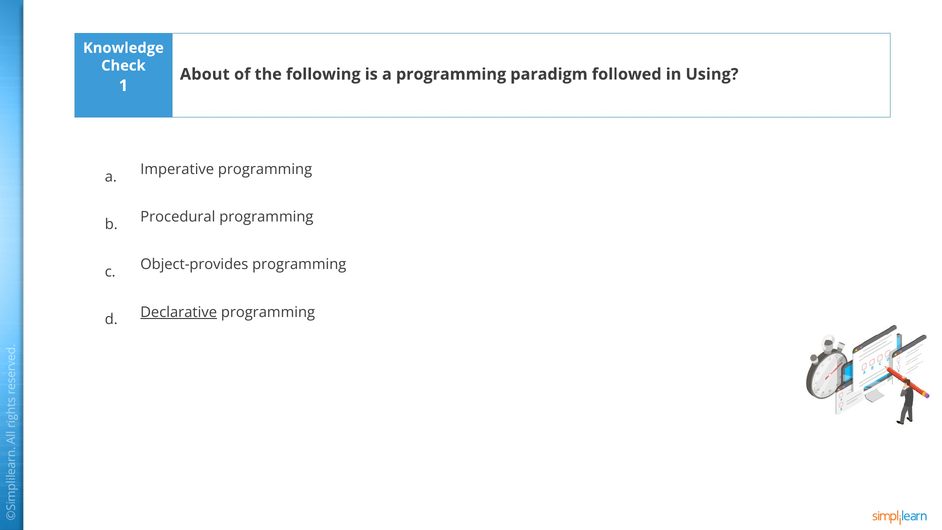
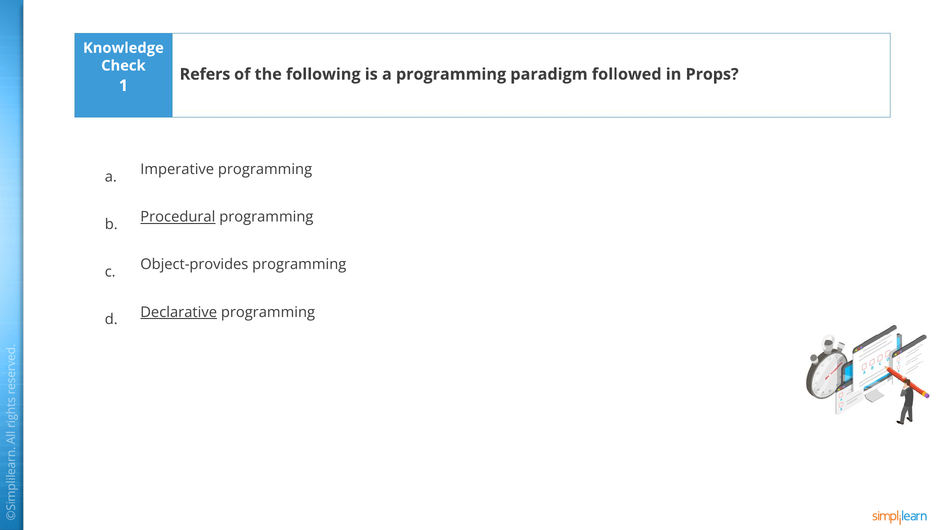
About: About -> Refers
Using: Using -> Props
Procedural underline: none -> present
